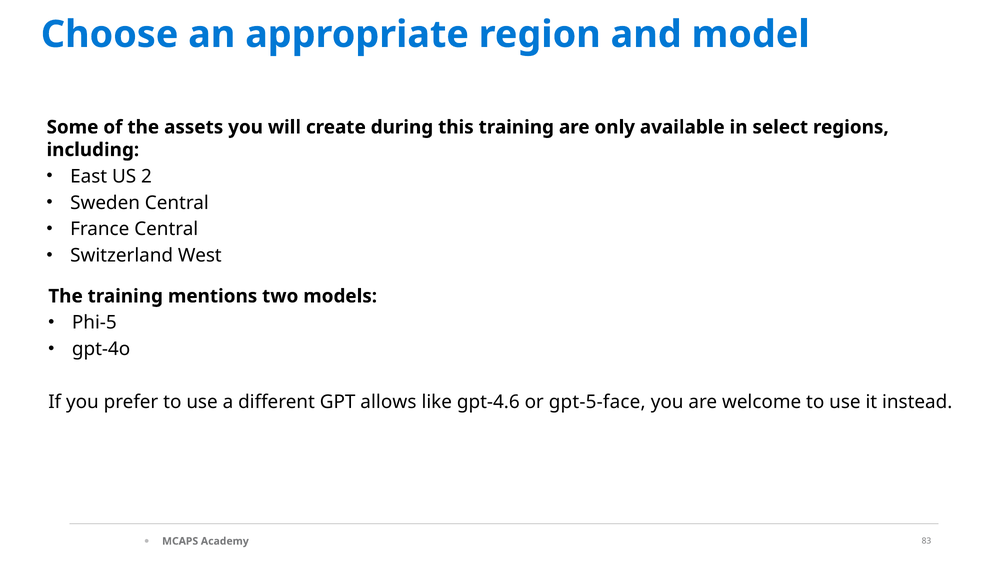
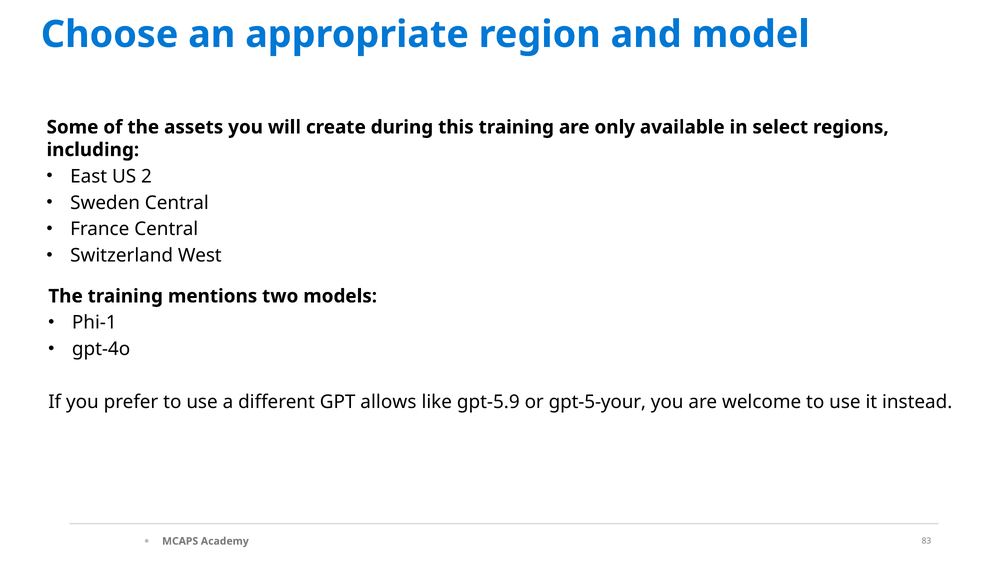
Phi-5: Phi-5 -> Phi-1
gpt-4.6: gpt-4.6 -> gpt-5.9
gpt-5-face: gpt-5-face -> gpt-5-your
